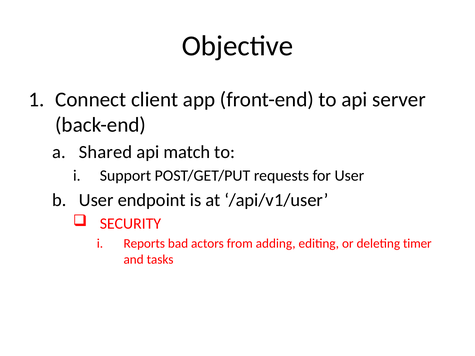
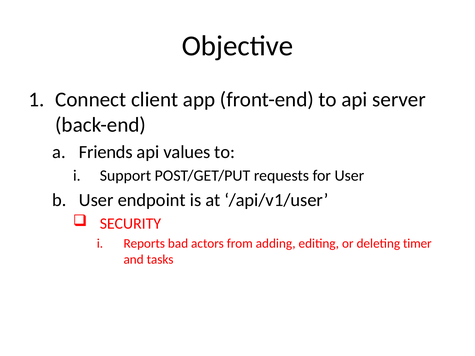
Shared: Shared -> Friends
match: match -> values
